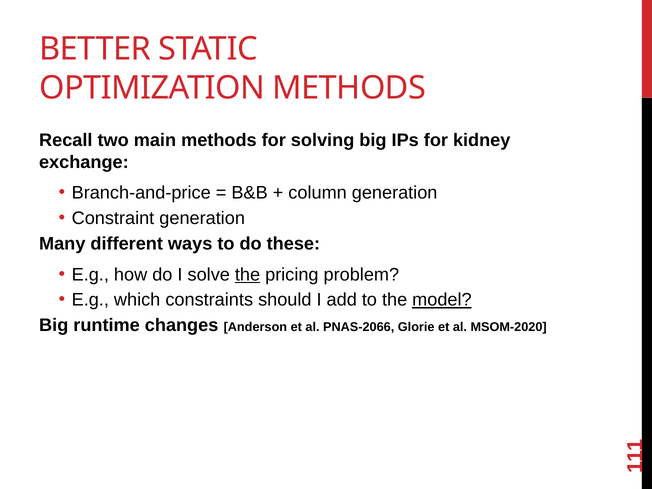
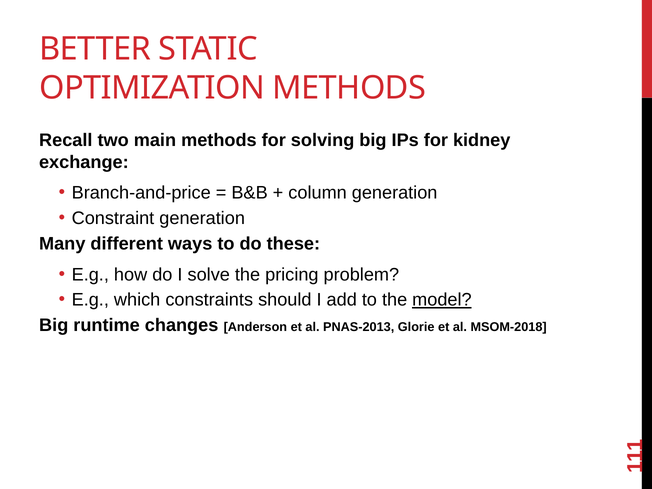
the at (247, 275) underline: present -> none
PNAS-2066: PNAS-2066 -> PNAS-2013
MSOM-2020: MSOM-2020 -> MSOM-2018
